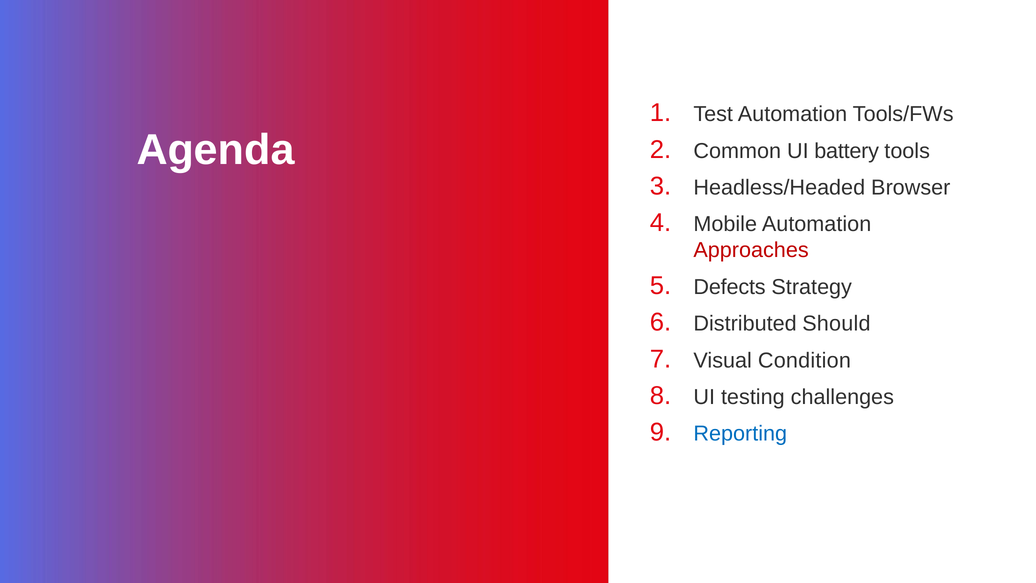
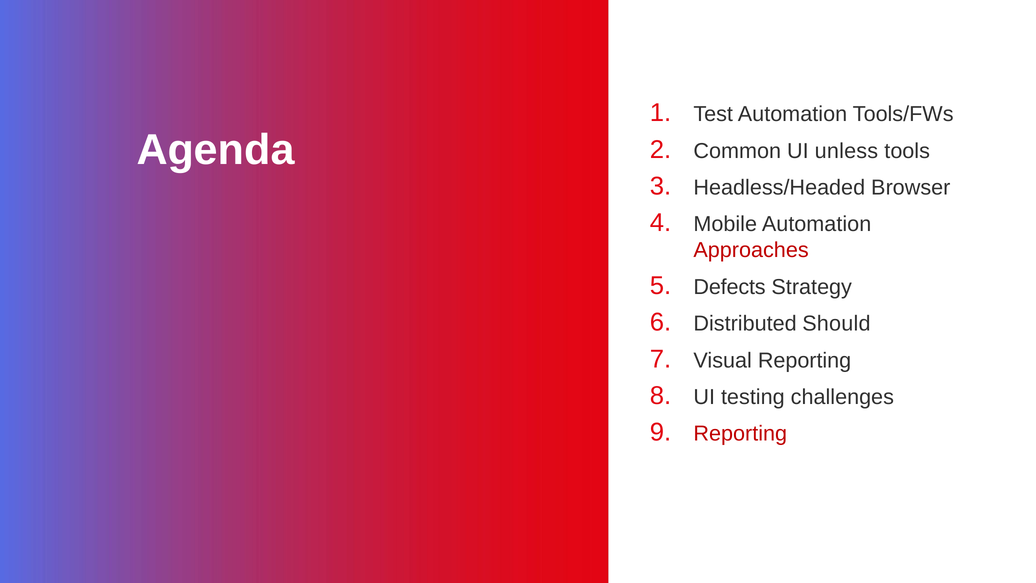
battery: battery -> unless
Visual Condition: Condition -> Reporting
Reporting at (740, 434) colour: blue -> red
